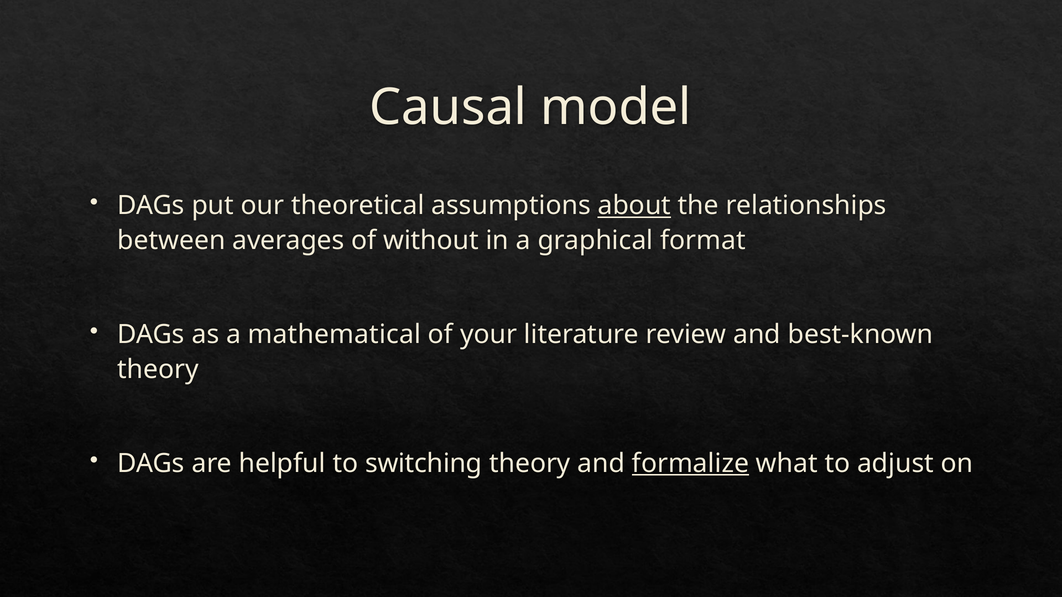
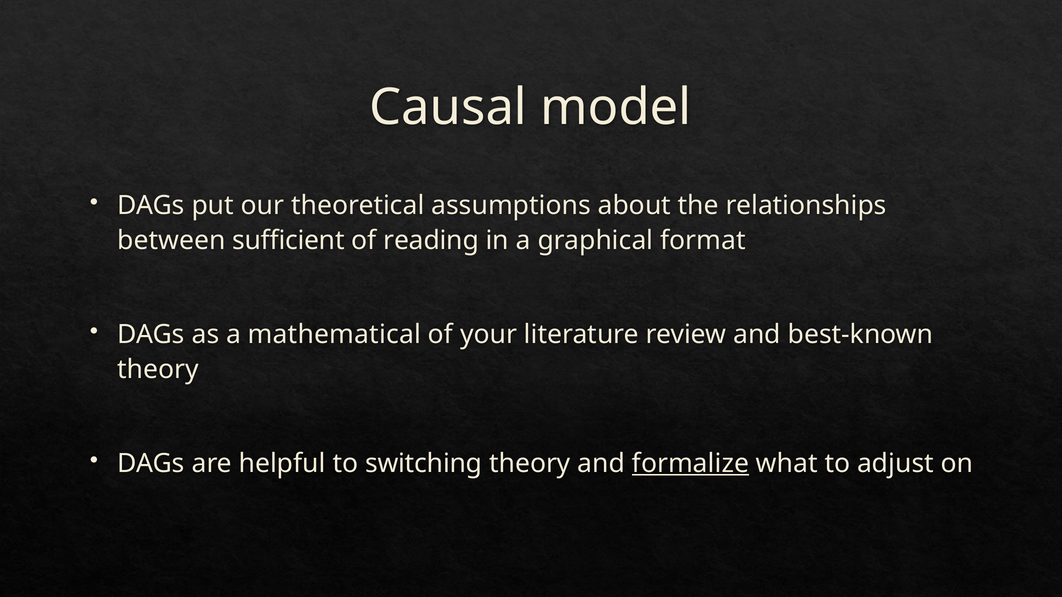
about underline: present -> none
averages: averages -> sufficient
without: without -> reading
